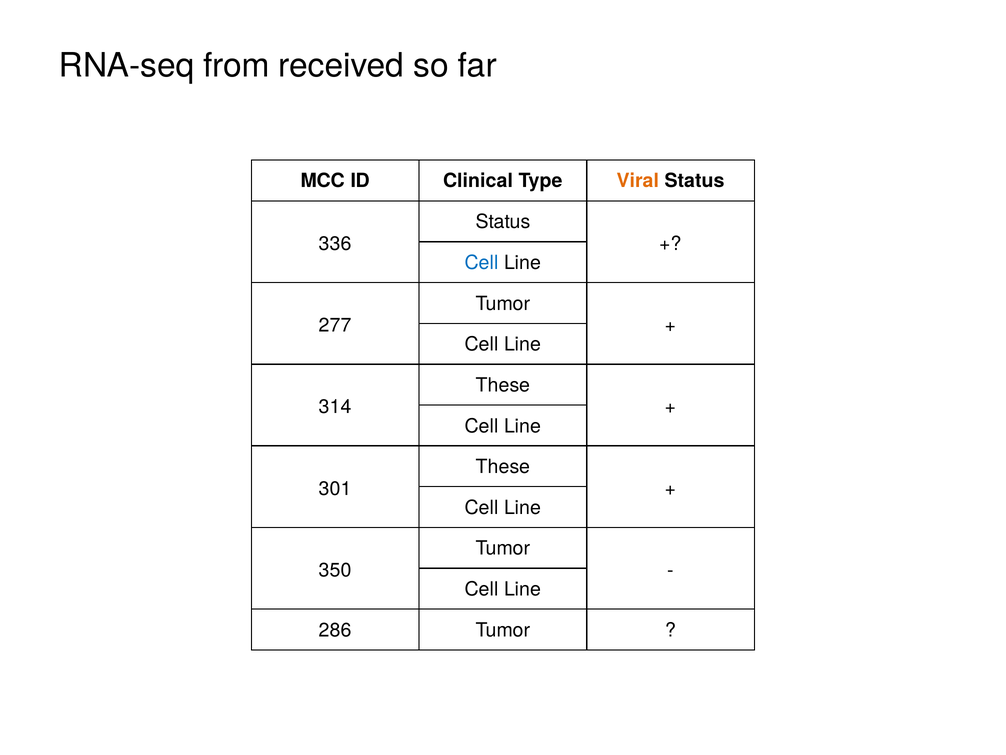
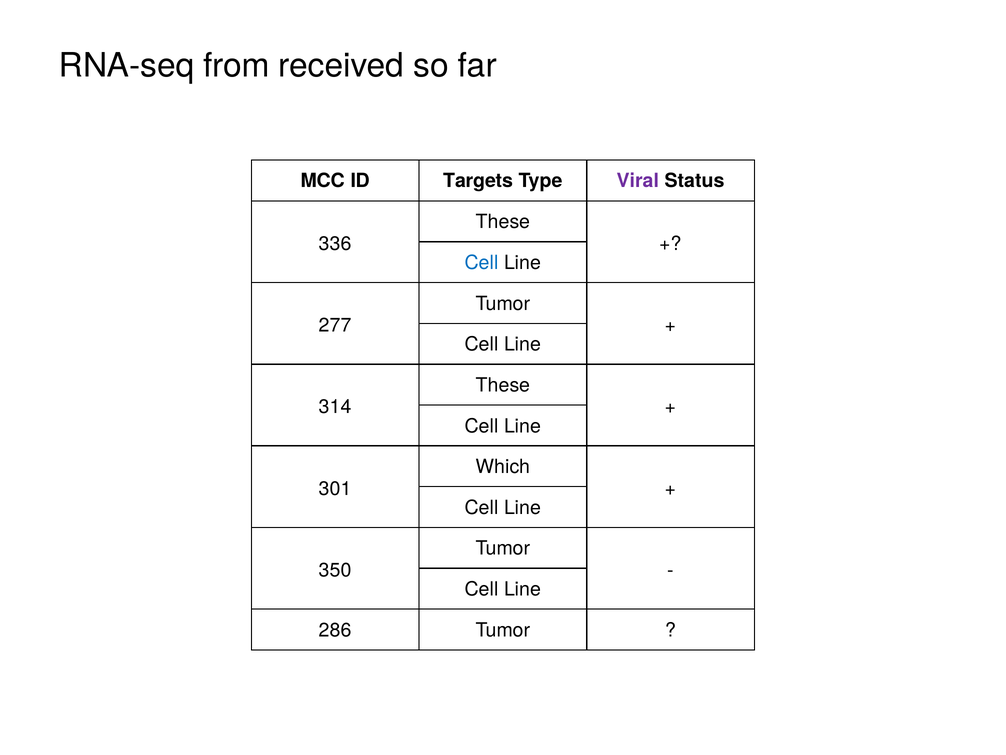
Clinical: Clinical -> Targets
Viral colour: orange -> purple
Status at (503, 222): Status -> These
These at (503, 467): These -> Which
